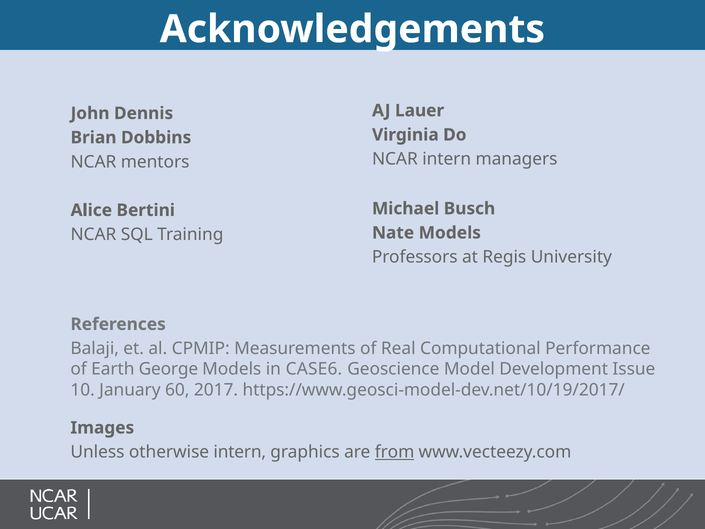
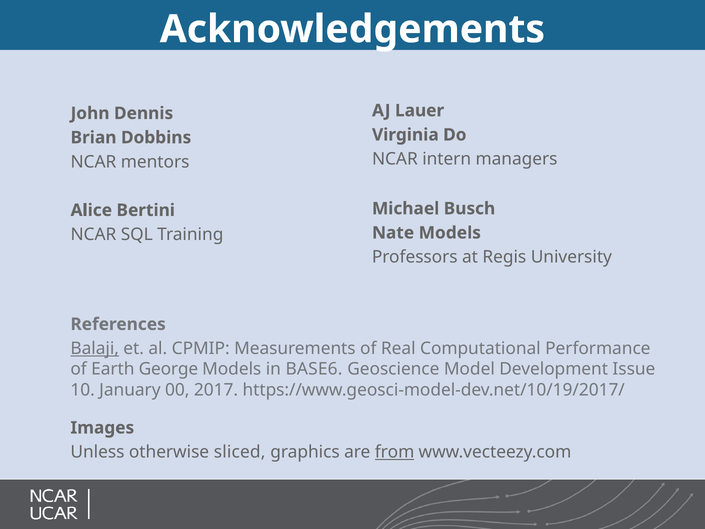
Balaji underline: none -> present
CASE6: CASE6 -> BASE6
60: 60 -> 00
otherwise intern: intern -> sliced
